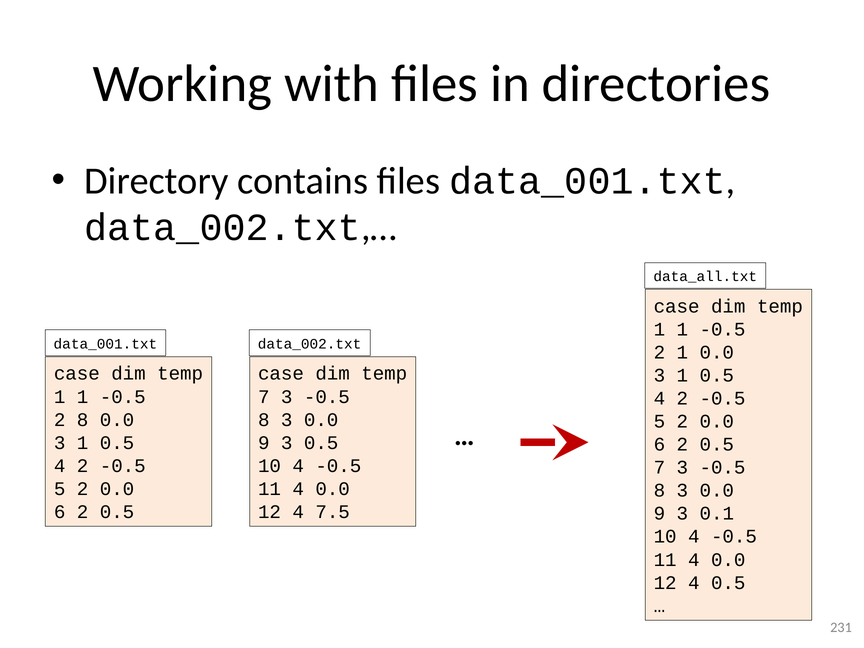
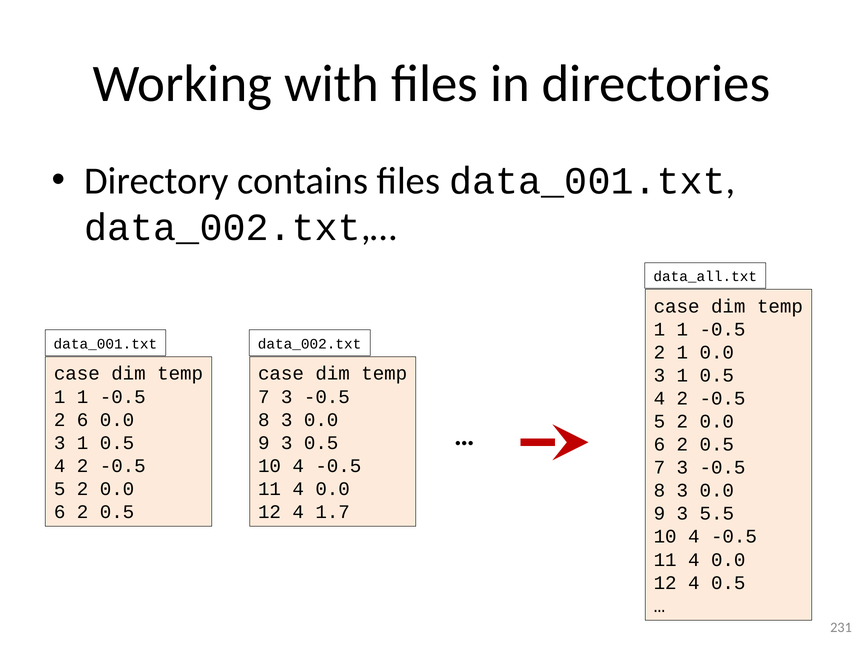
2 8: 8 -> 6
7.5: 7.5 -> 1.7
0.1: 0.1 -> 5.5
